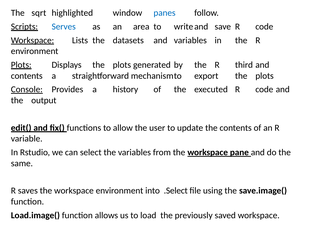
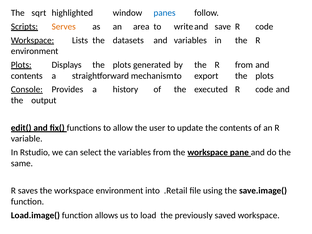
Serves colour: blue -> orange
R third: third -> from
.Select: .Select -> .Retail
